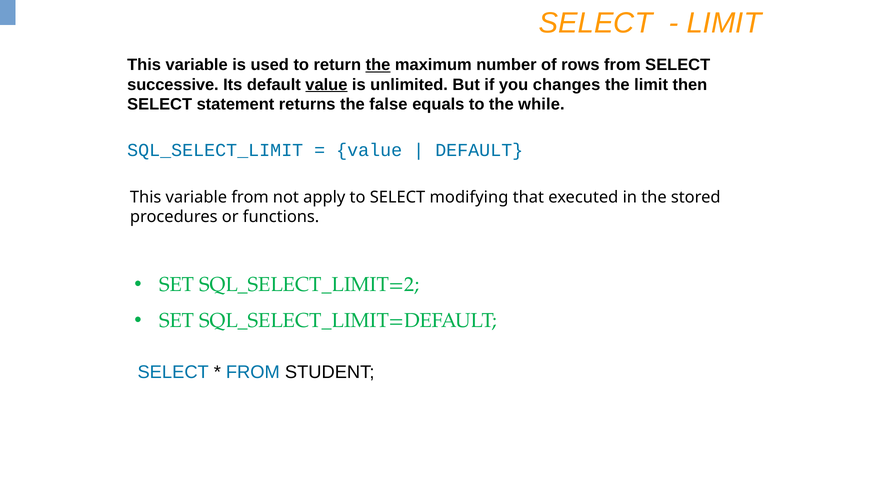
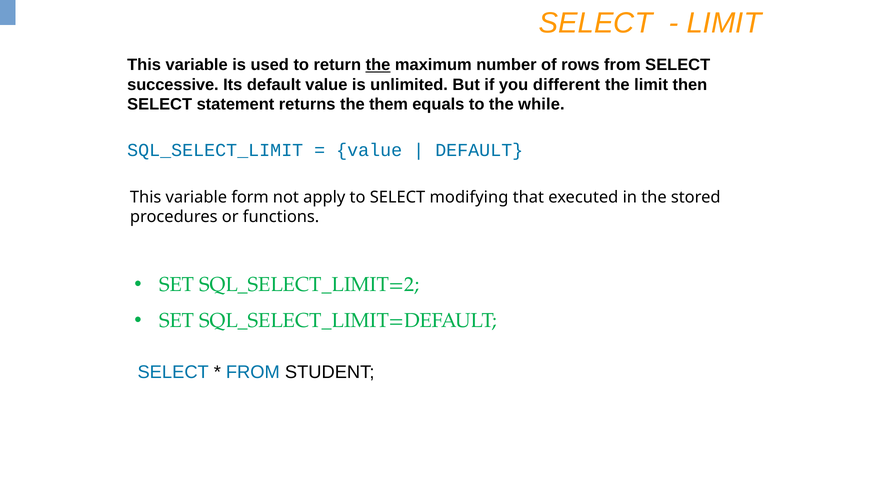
value at (326, 85) underline: present -> none
changes: changes -> different
false: false -> them
variable from: from -> form
